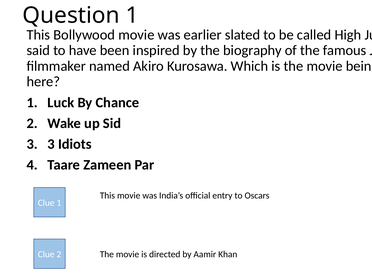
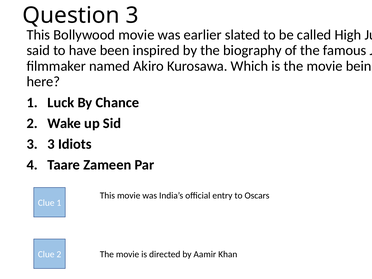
Question 1: 1 -> 3
